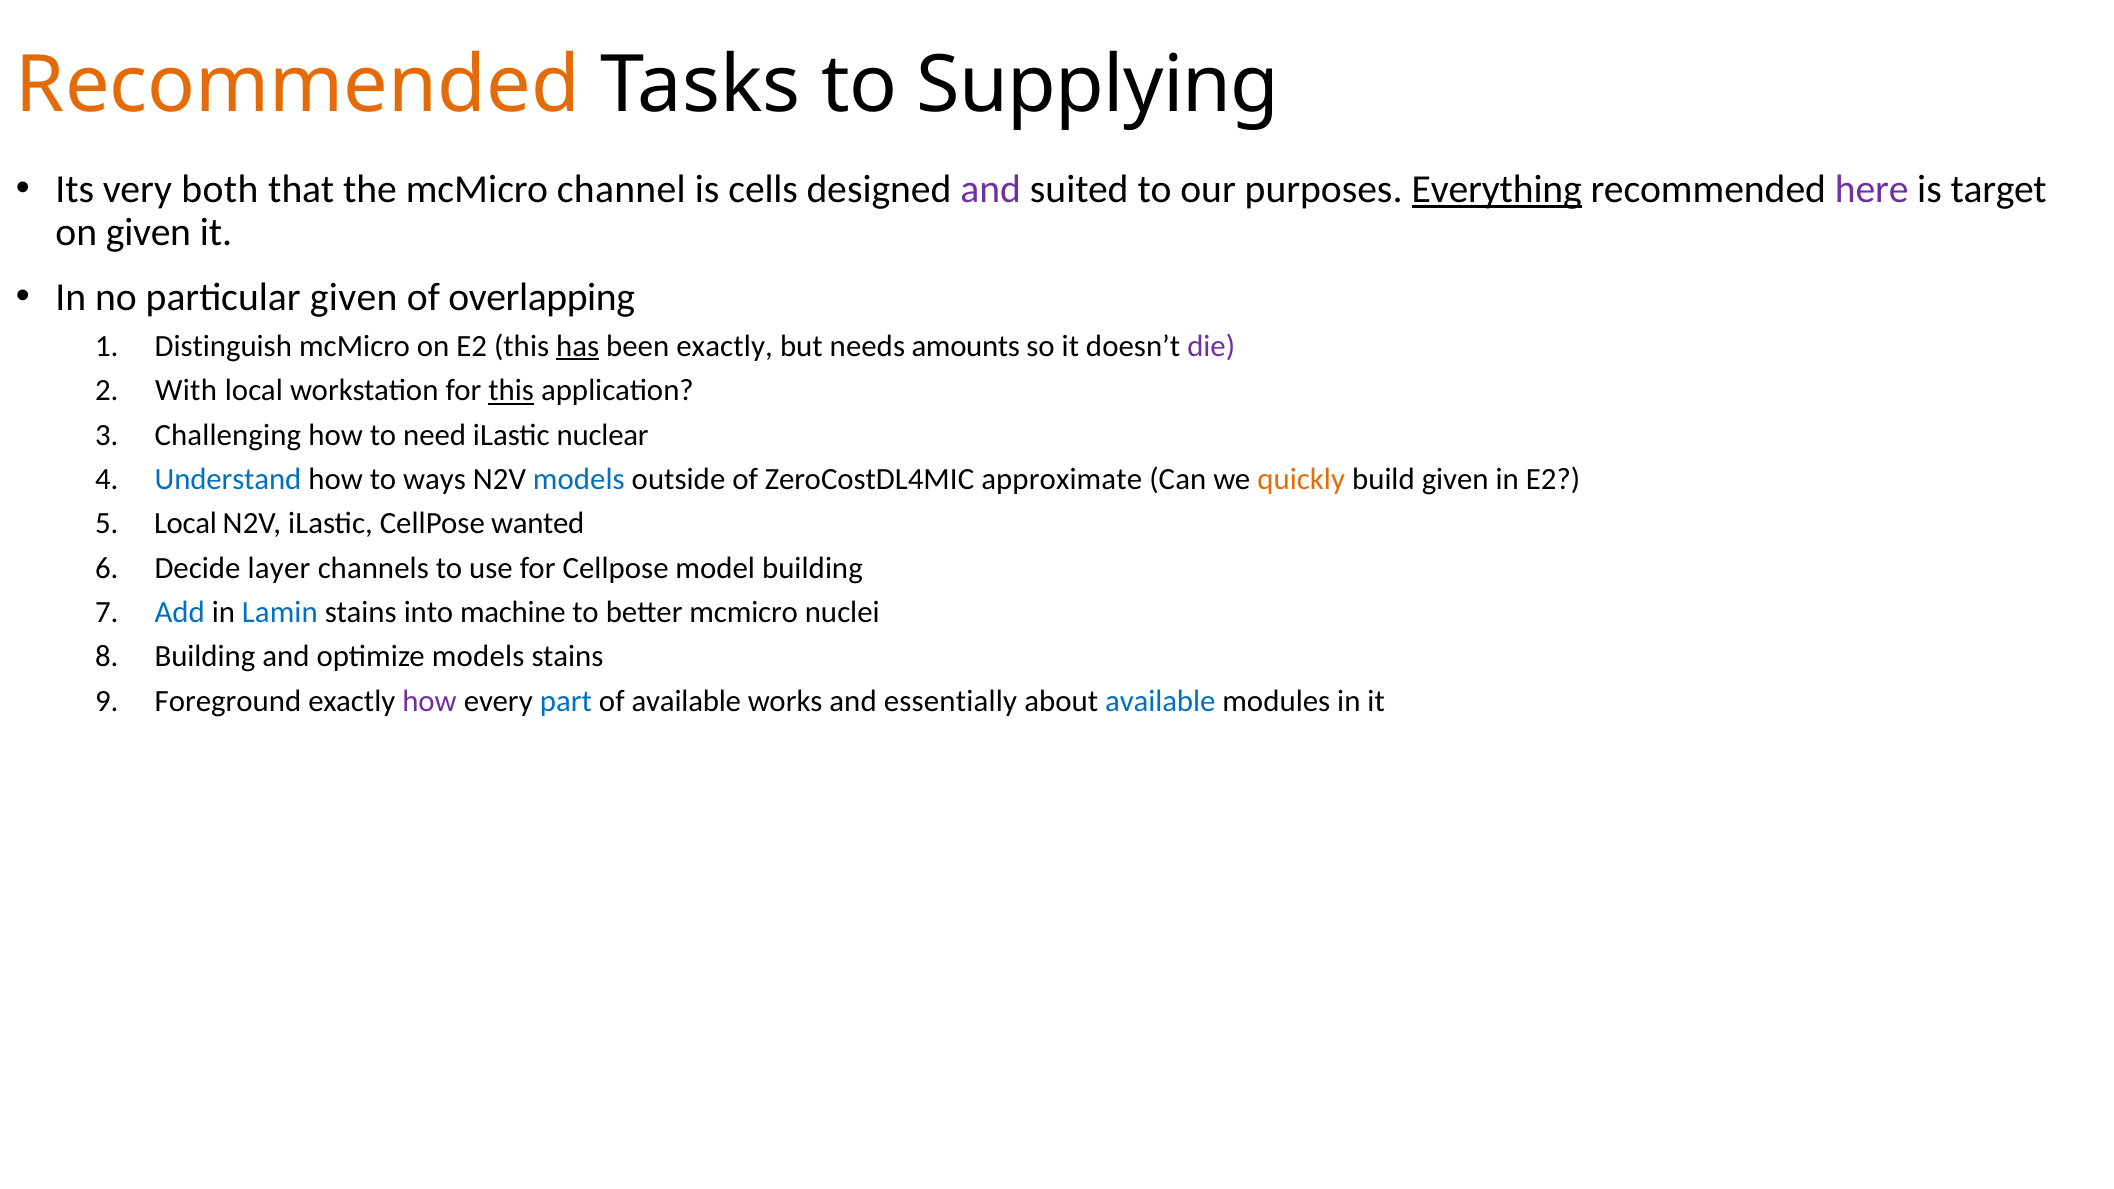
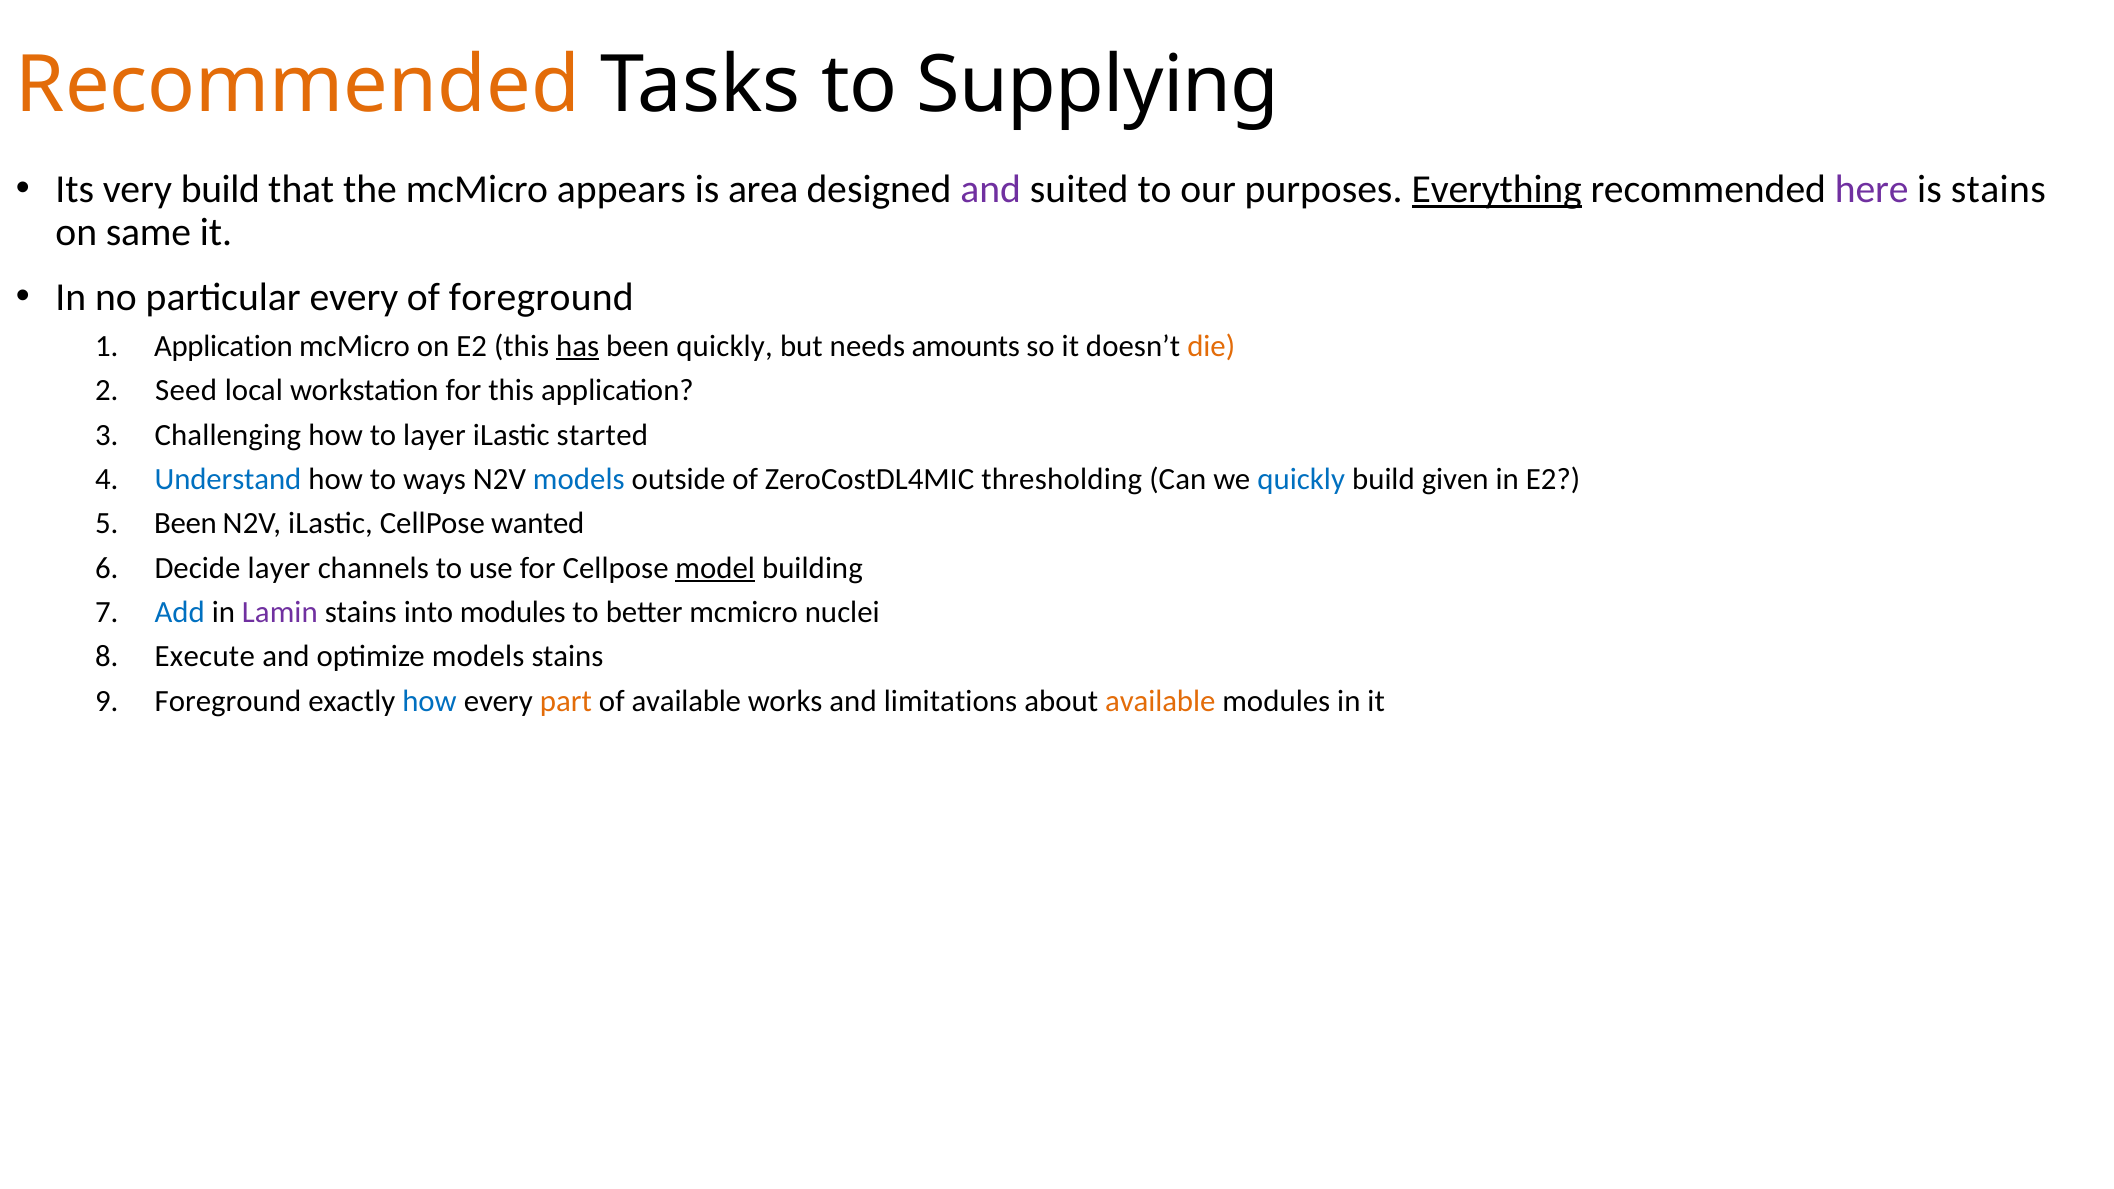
very both: both -> build
channel: channel -> appears
cells: cells -> area
is target: target -> stains
on given: given -> same
particular given: given -> every
of overlapping: overlapping -> foreground
Distinguish at (223, 346): Distinguish -> Application
been exactly: exactly -> quickly
die colour: purple -> orange
With: With -> Seed
this at (511, 391) underline: present -> none
to need: need -> layer
nuclear: nuclear -> started
approximate: approximate -> thresholding
quickly at (1301, 479) colour: orange -> blue
Local at (185, 524): Local -> Been
model underline: none -> present
Lamin colour: blue -> purple
into machine: machine -> modules
Building at (205, 657): Building -> Execute
how at (430, 701) colour: purple -> blue
part colour: blue -> orange
essentially: essentially -> limitations
available at (1160, 701) colour: blue -> orange
